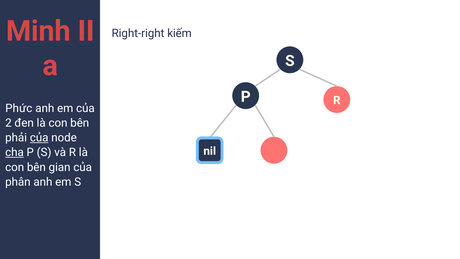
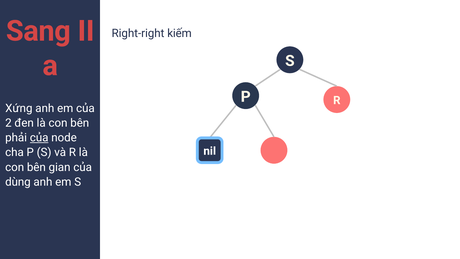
Minh: Minh -> Sang
Phức: Phức -> Xứng
cha underline: present -> none
phân: phân -> dùng
